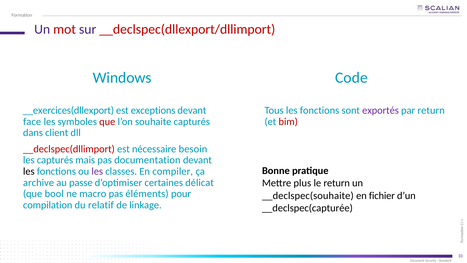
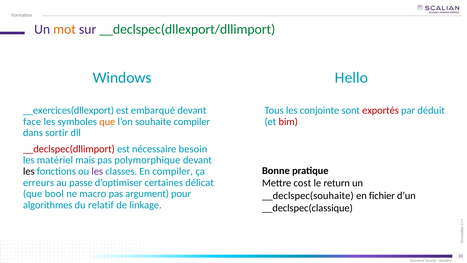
mot colour: red -> orange
__declspec(dllexport/dllimport colour: red -> green
Code: Code -> Hello
exceptions: exceptions -> embarqué
Tous les fonctions: fonctions -> conjointe
exportés colour: purple -> red
par return: return -> déduit
que at (107, 122) colour: red -> orange
souhaite capturés: capturés -> compiler
client: client -> sortir
les capturés: capturés -> matériel
documentation: documentation -> polymorphique
archive: archive -> erreurs
plus: plus -> cost
éléments: éléments -> argument
compilation: compilation -> algorithmes
__declspec(capturée: __declspec(capturée -> __declspec(classique
